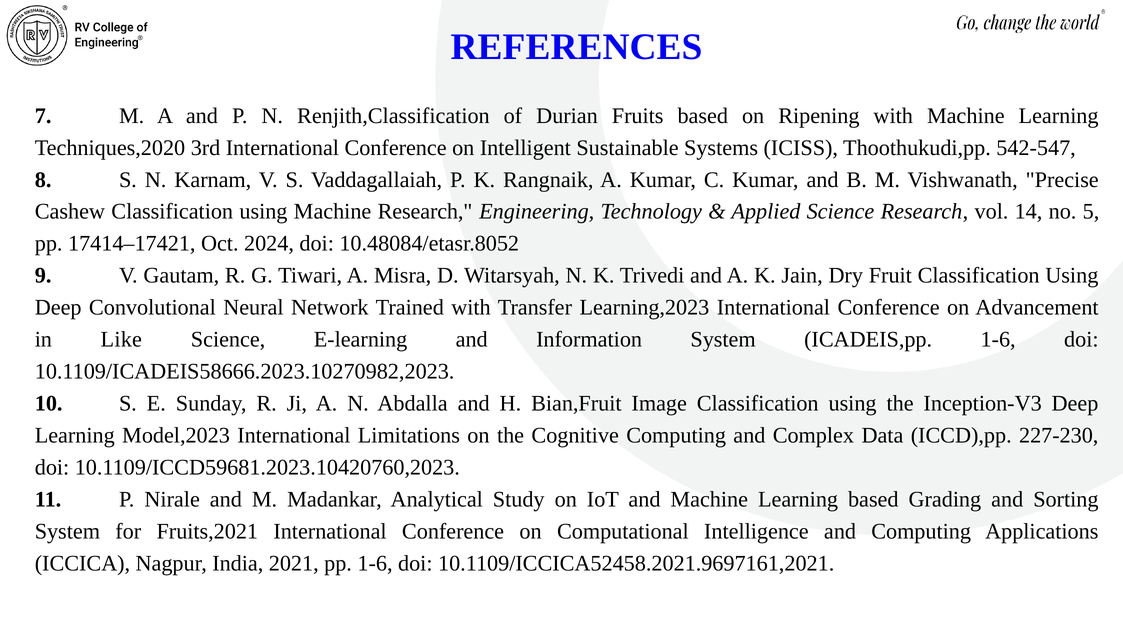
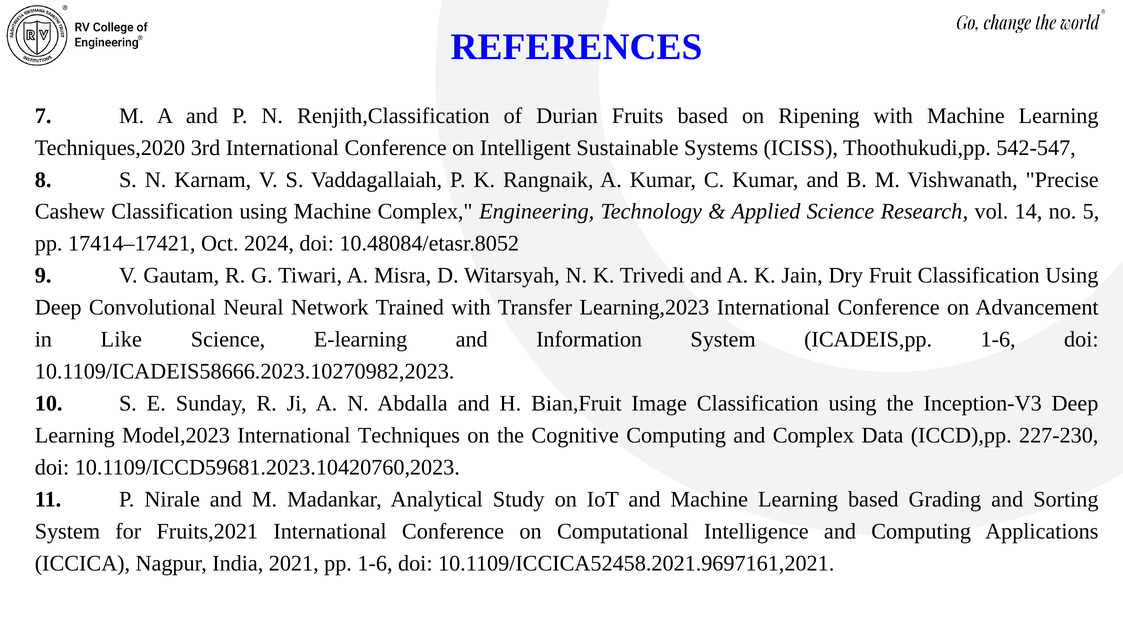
Machine Research: Research -> Complex
Limitations: Limitations -> Techniques
